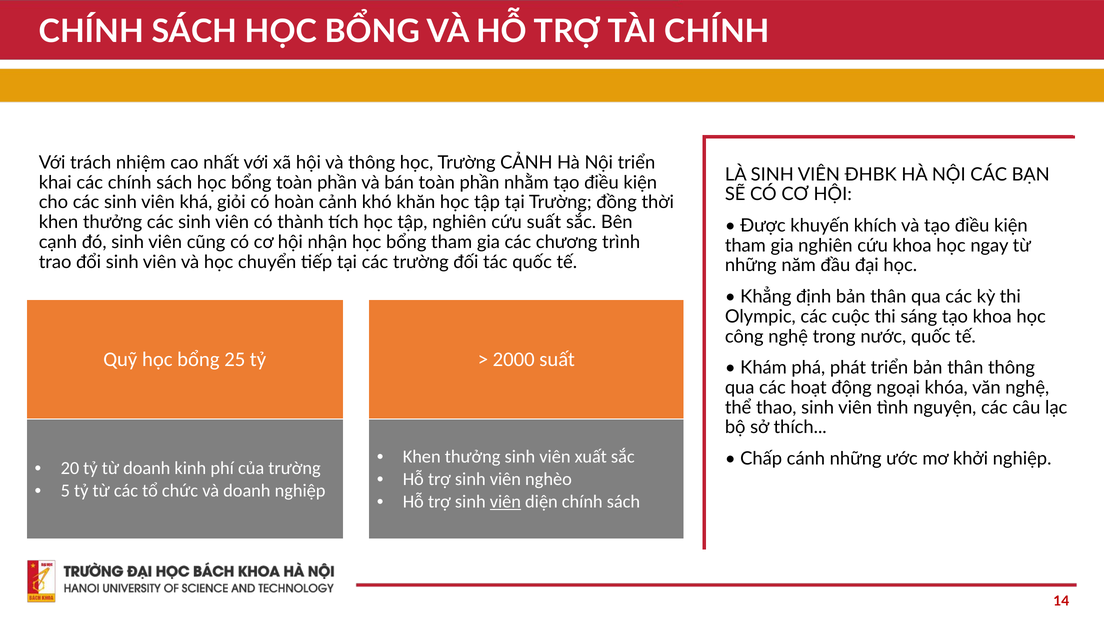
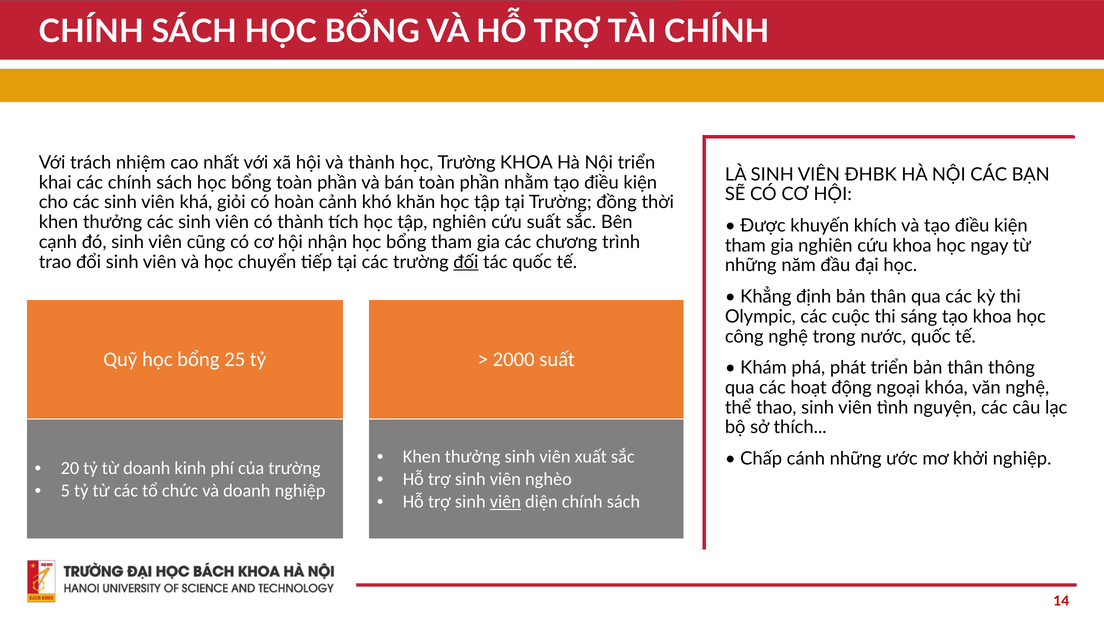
và thông: thông -> thành
Trường CẢNH: CẢNH -> KHOA
đối underline: none -> present
